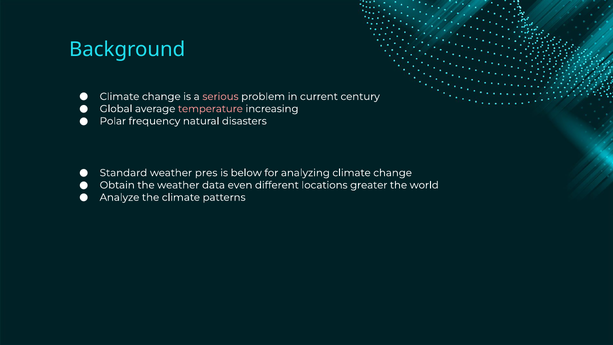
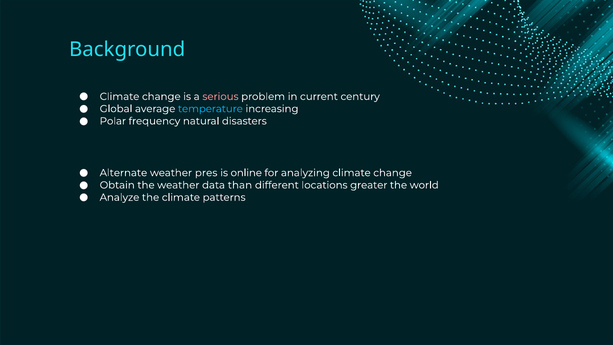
temperature colour: pink -> light blue
Standard: Standard -> Alternate
below: below -> online
even: even -> than
